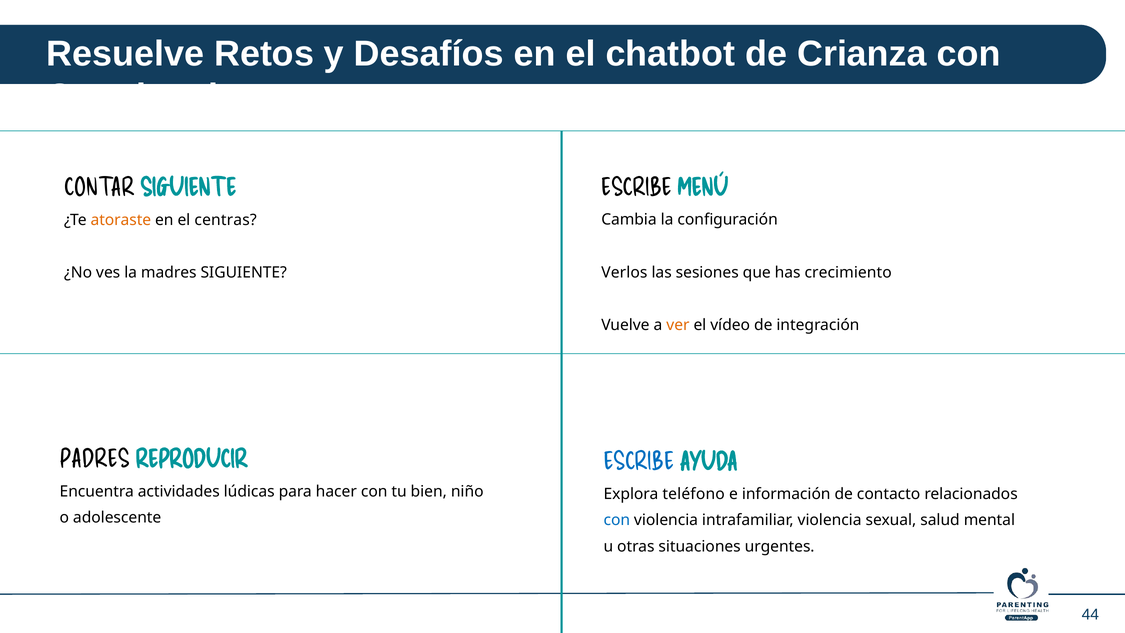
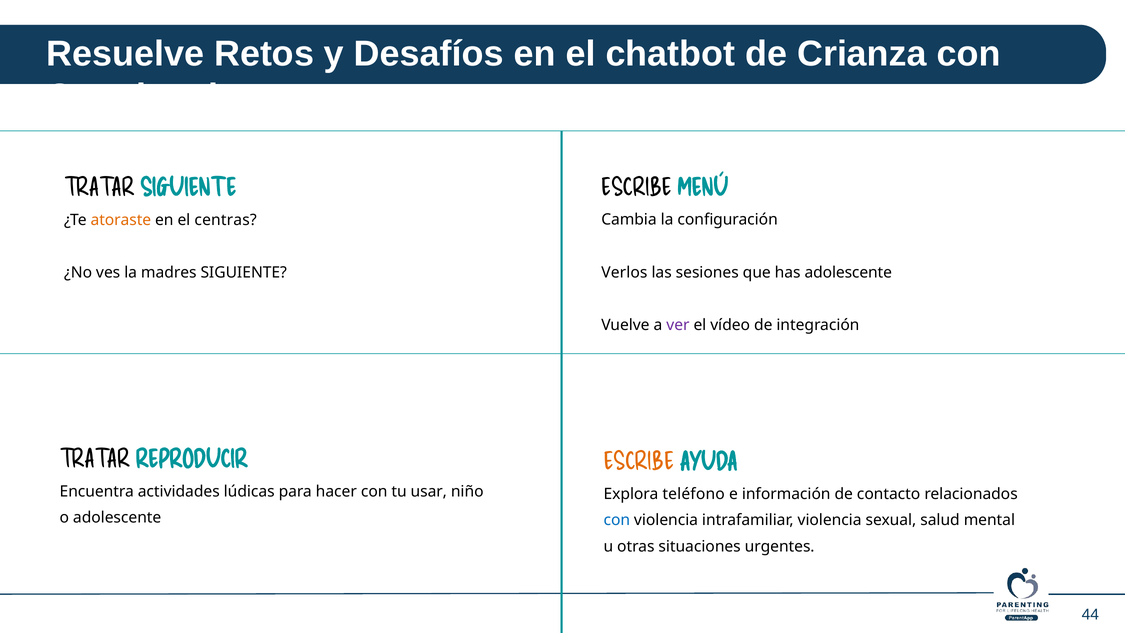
CONTAR at (99, 188): CONTAR -> TRATAR
has crecimiento: crecimiento -> adolescente
ver colour: orange -> purple
PADRES at (95, 459): PADRES -> TRATAR
ESCRIBE at (639, 462) colour: blue -> orange
bien: bien -> usar
